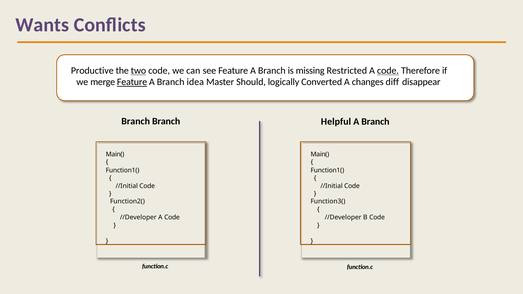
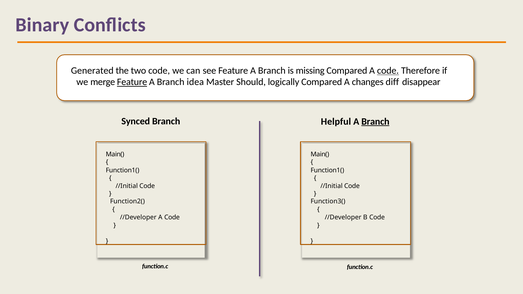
Wants: Wants -> Binary
Productive: Productive -> Generated
two underline: present -> none
missing Restricted: Restricted -> Compared
logically Converted: Converted -> Compared
Branch at (136, 121): Branch -> Synced
Branch at (375, 122) underline: none -> present
